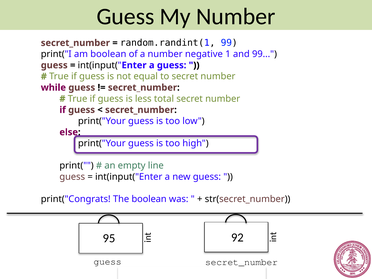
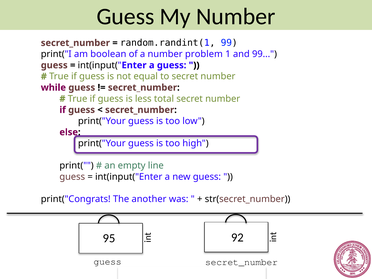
negative: negative -> problem
The boolean: boolean -> another
